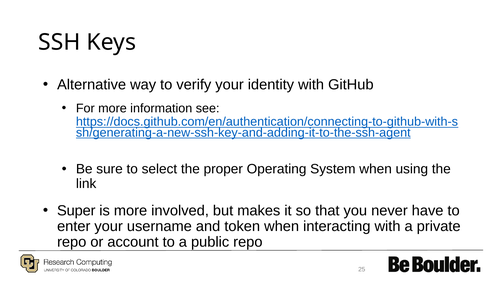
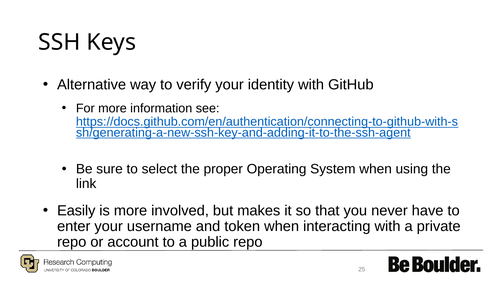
Super: Super -> Easily
